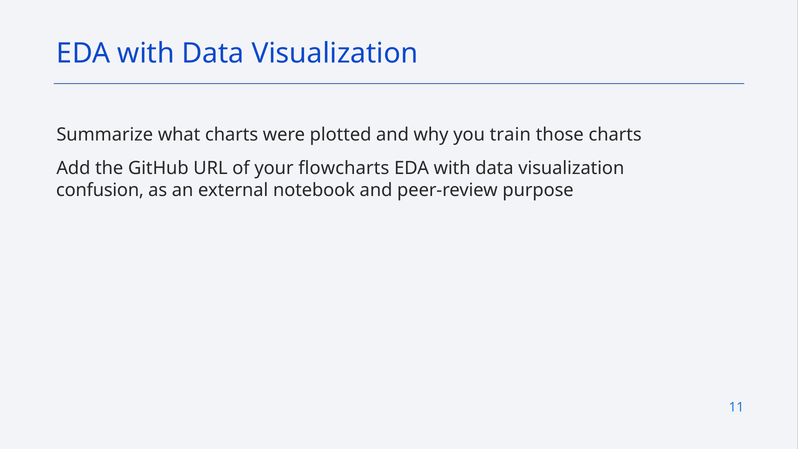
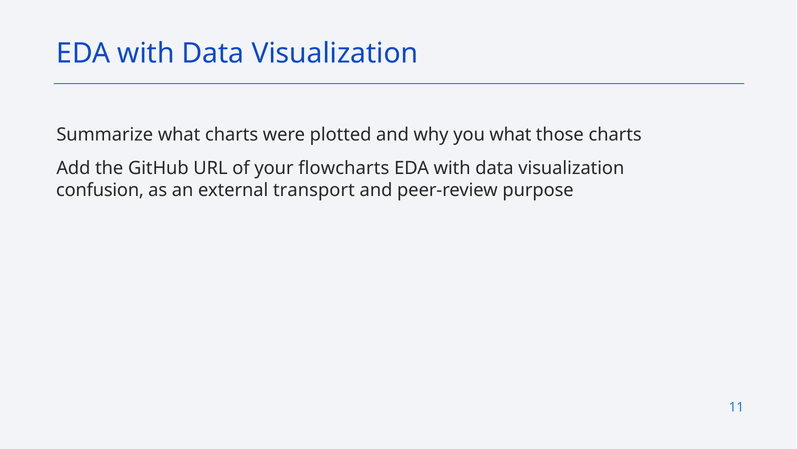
you train: train -> what
notebook: notebook -> transport
